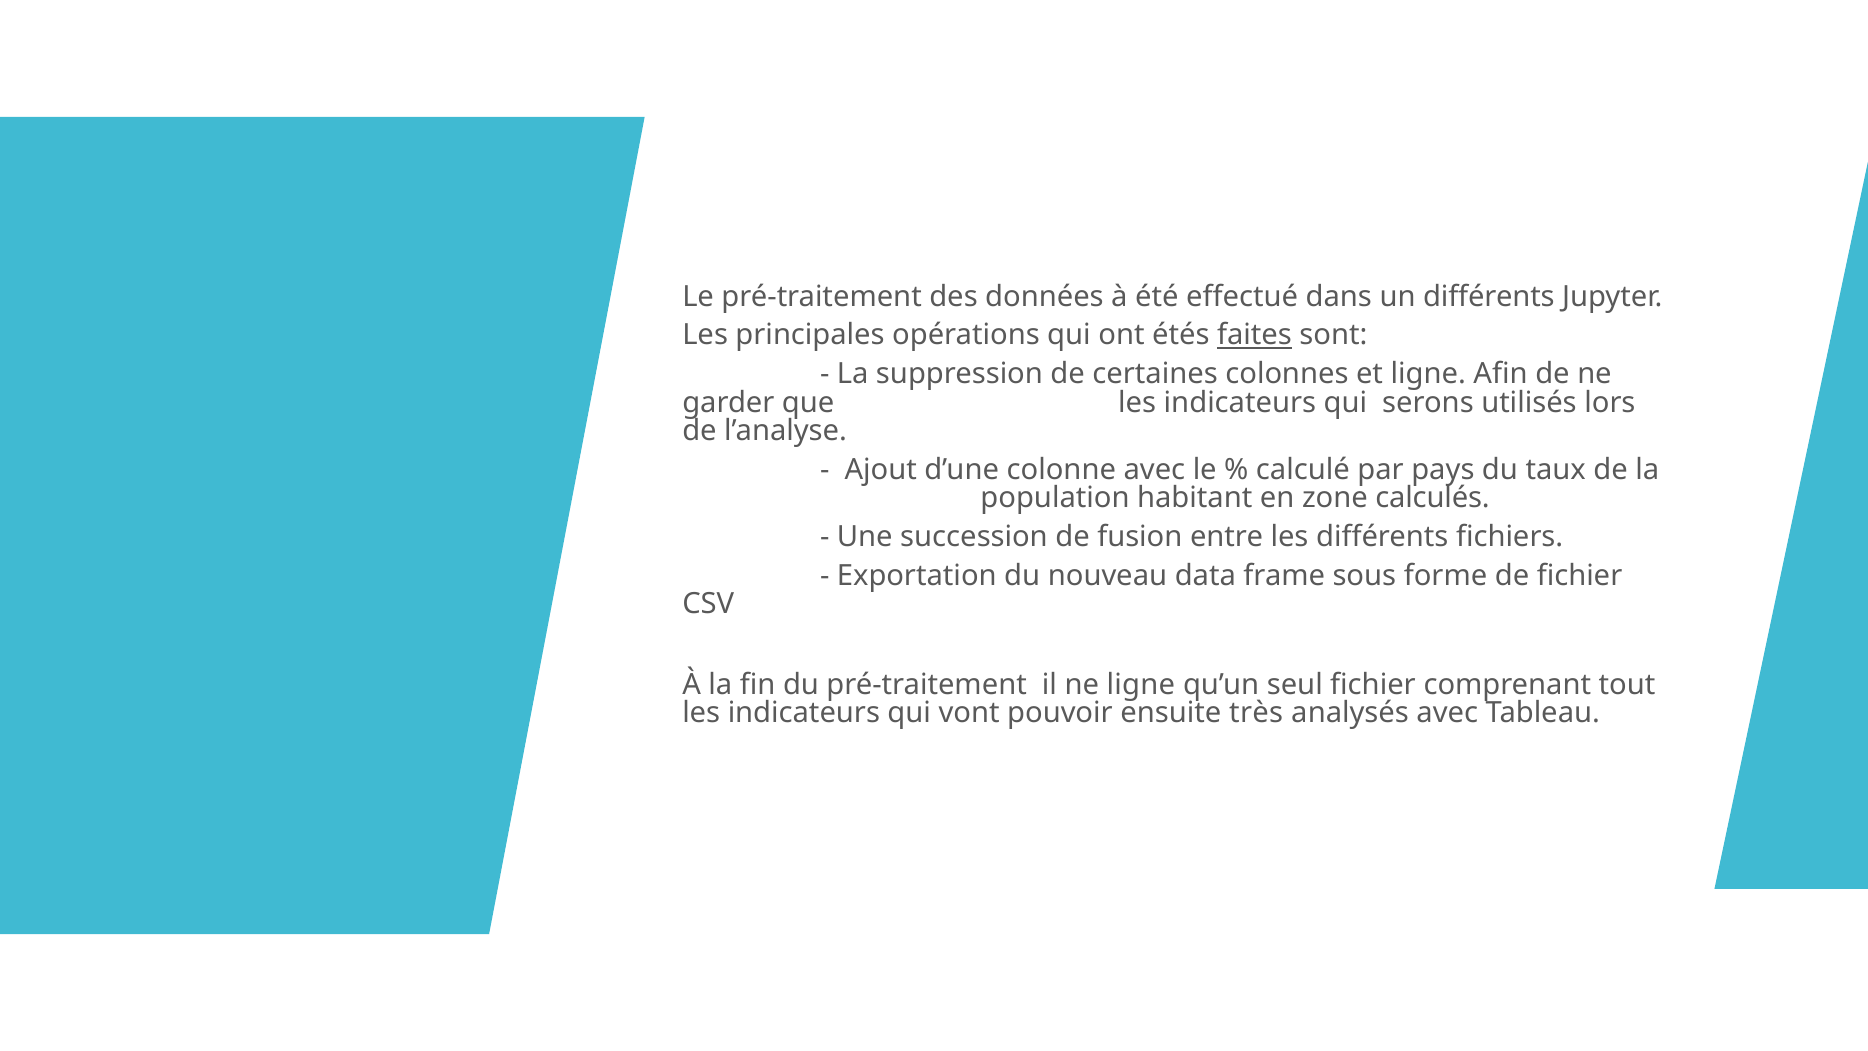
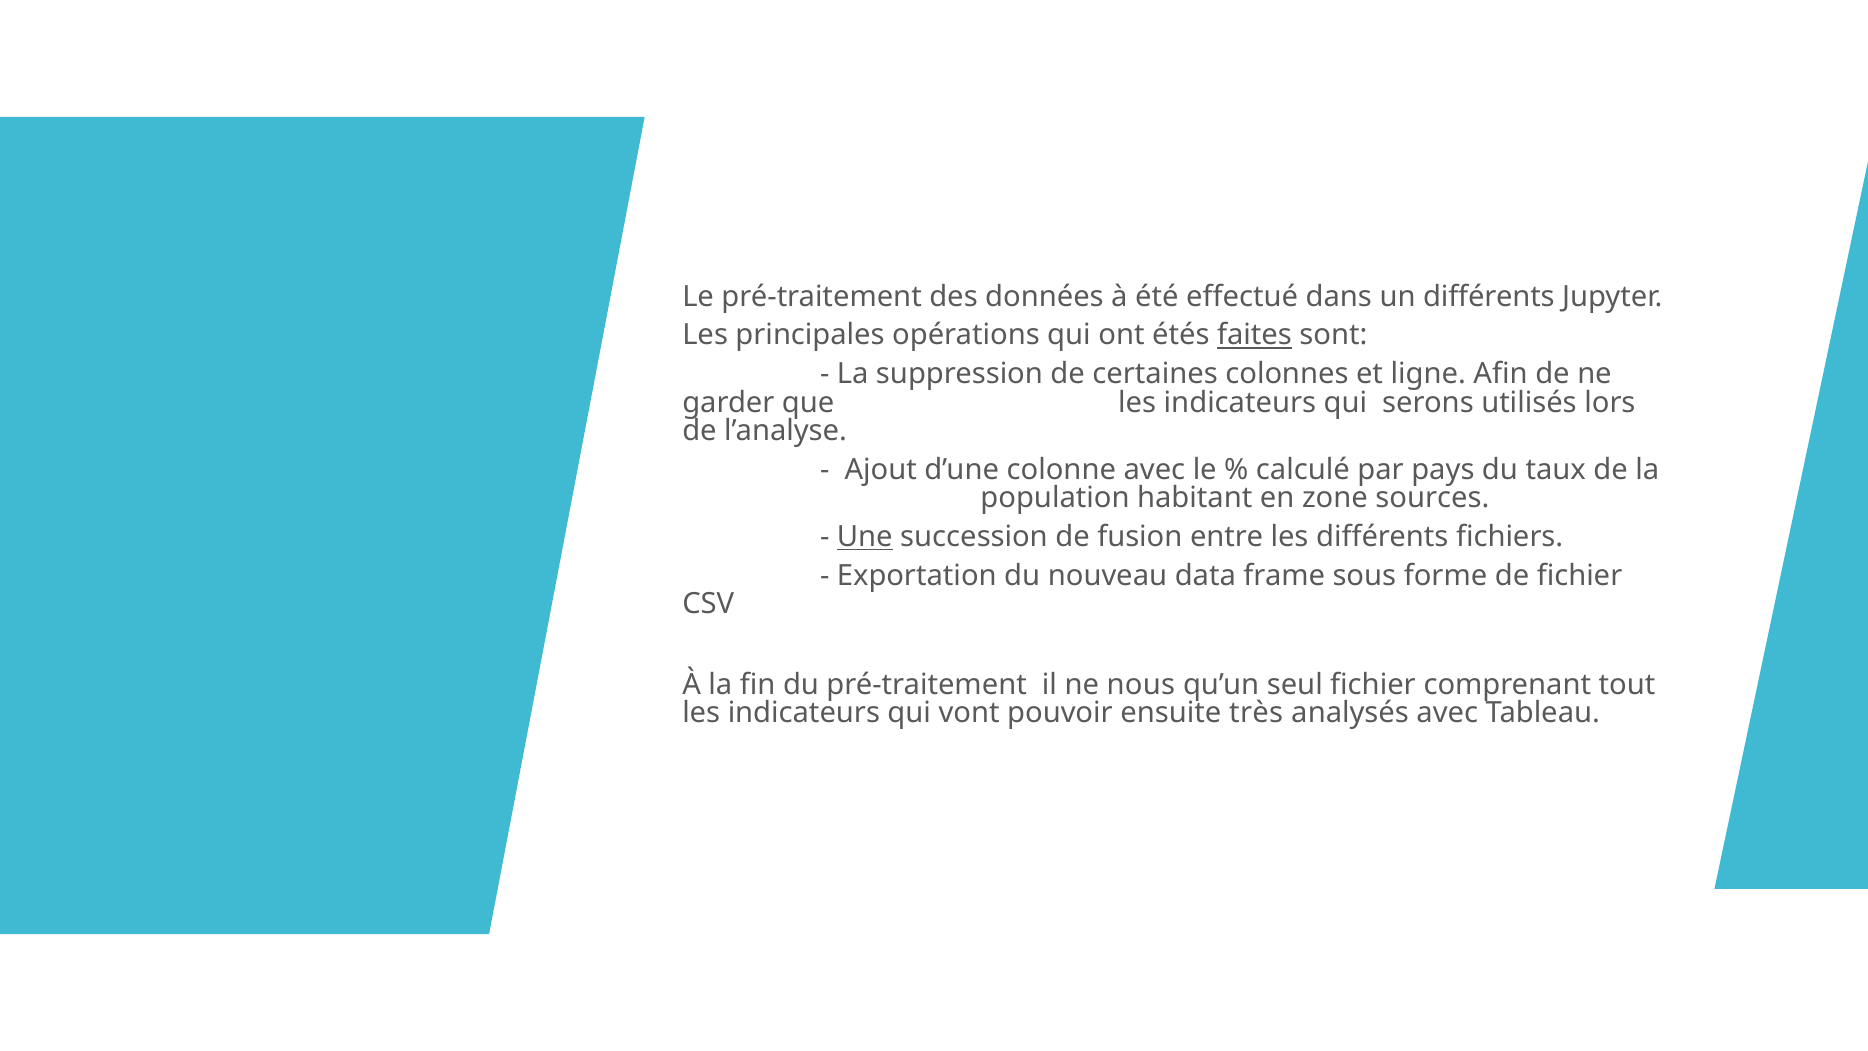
calculés: calculés -> sources
Une underline: none -> present
ne ligne: ligne -> nous
